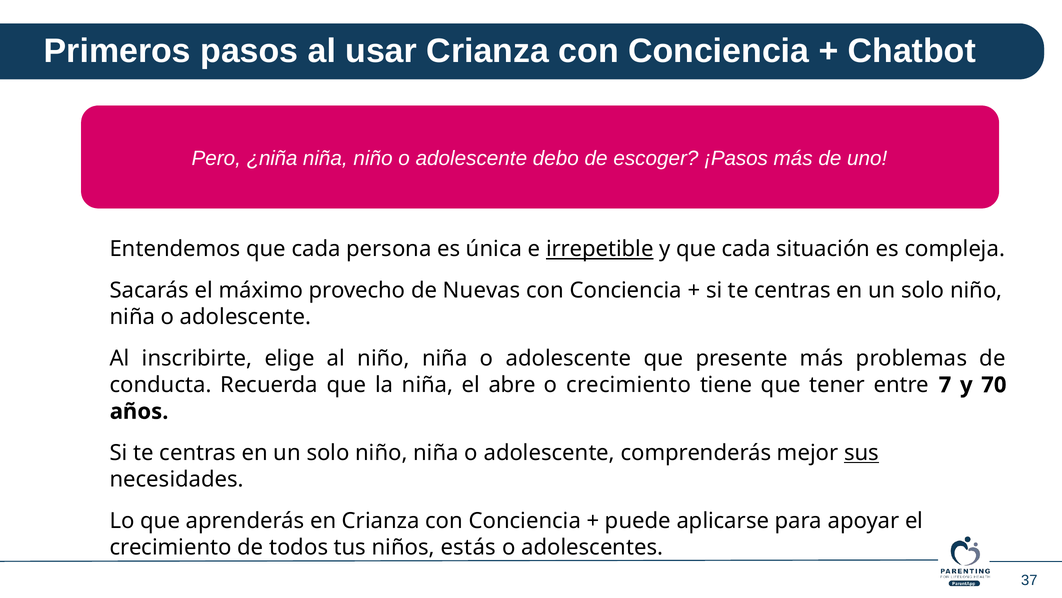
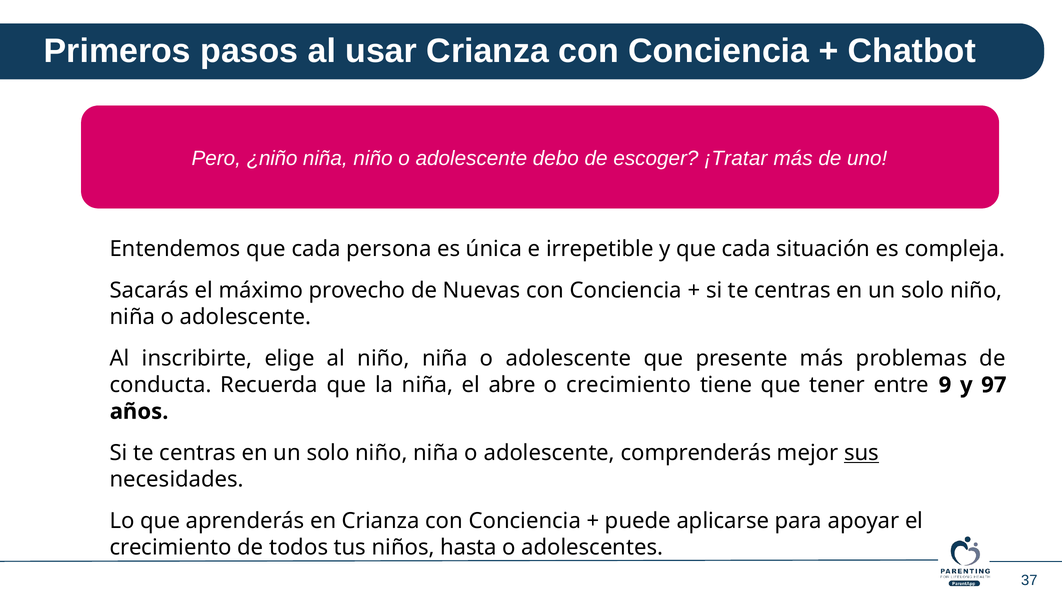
¿niña: ¿niña -> ¿niño
¡Pasos: ¡Pasos -> ¡Tratar
irrepetible underline: present -> none
7: 7 -> 9
70: 70 -> 97
estás: estás -> hasta
